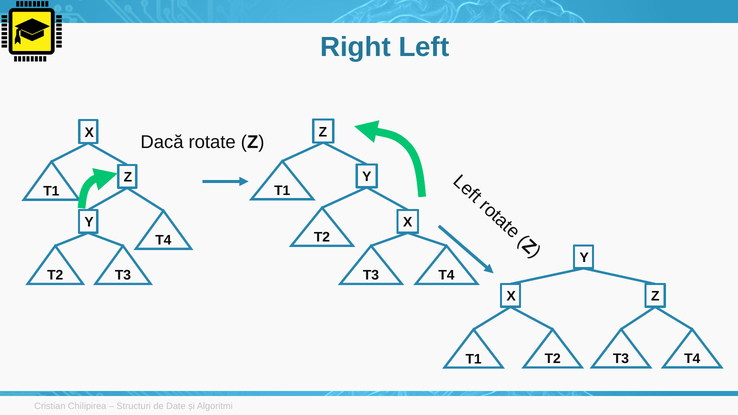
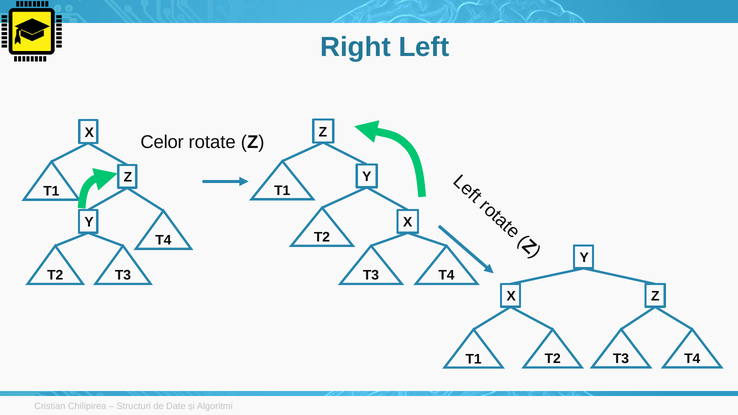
Dacă: Dacă -> Celor
